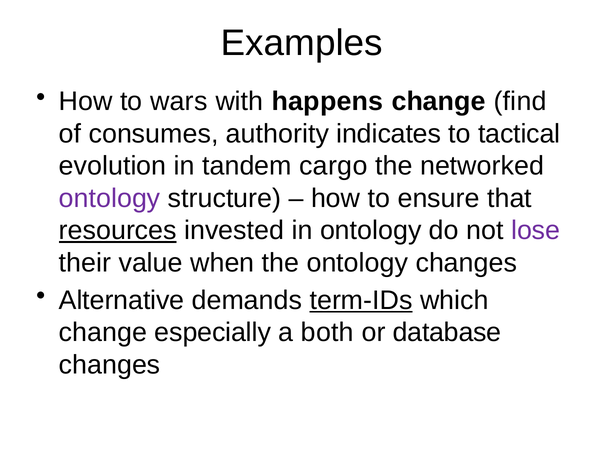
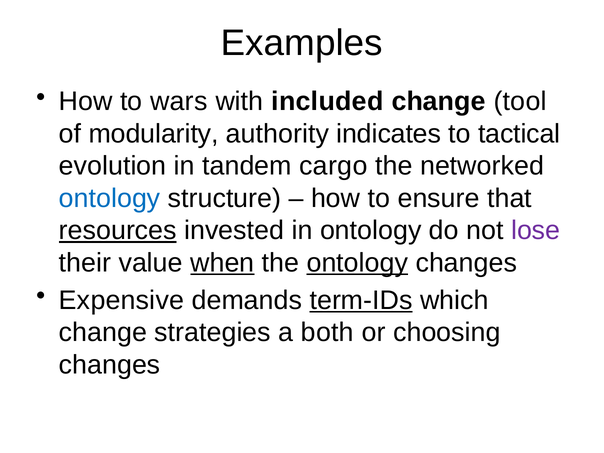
happens: happens -> included
find: find -> tool
consumes: consumes -> modularity
ontology at (110, 198) colour: purple -> blue
when underline: none -> present
ontology at (357, 263) underline: none -> present
Alternative: Alternative -> Expensive
especially: especially -> strategies
database: database -> choosing
